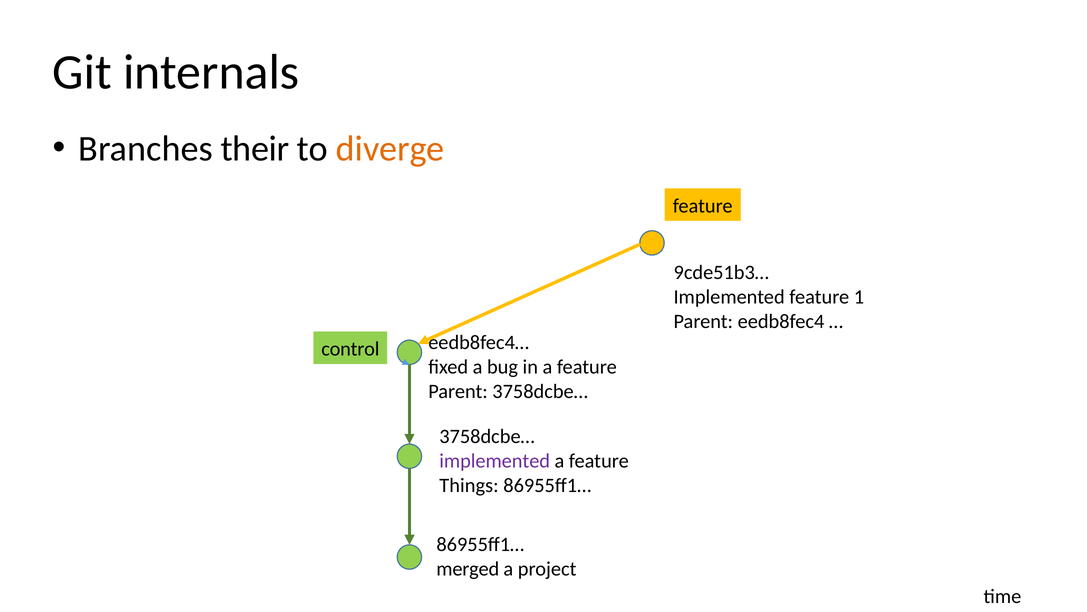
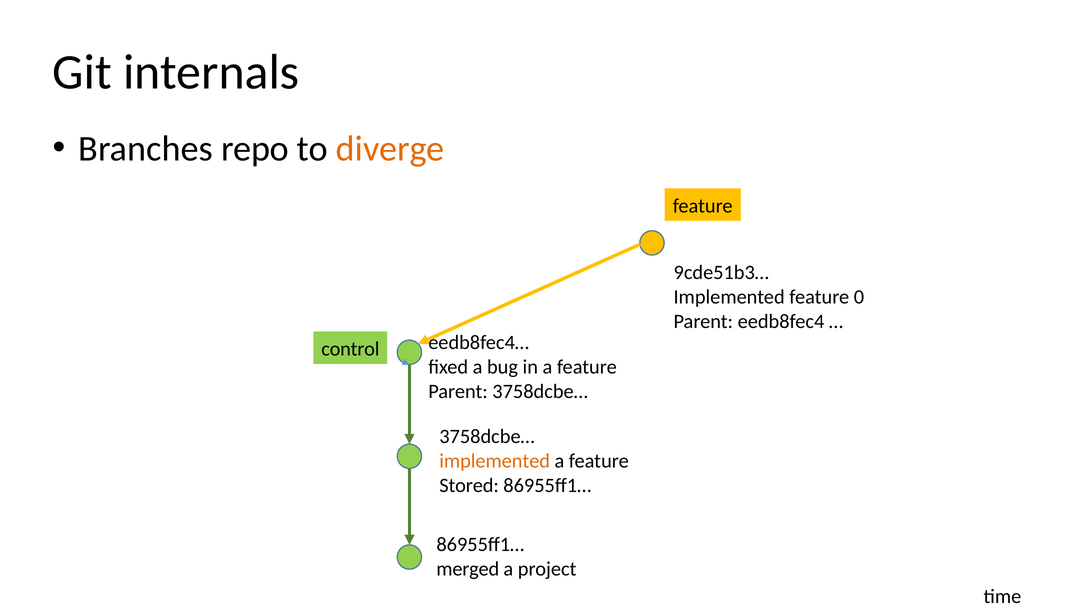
their: their -> repo
1: 1 -> 0
implemented at (495, 461) colour: purple -> orange
Things: Things -> Stored
